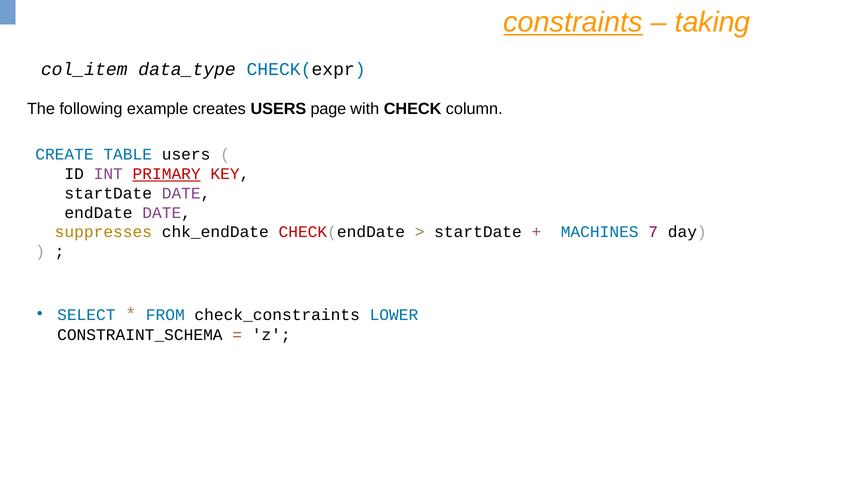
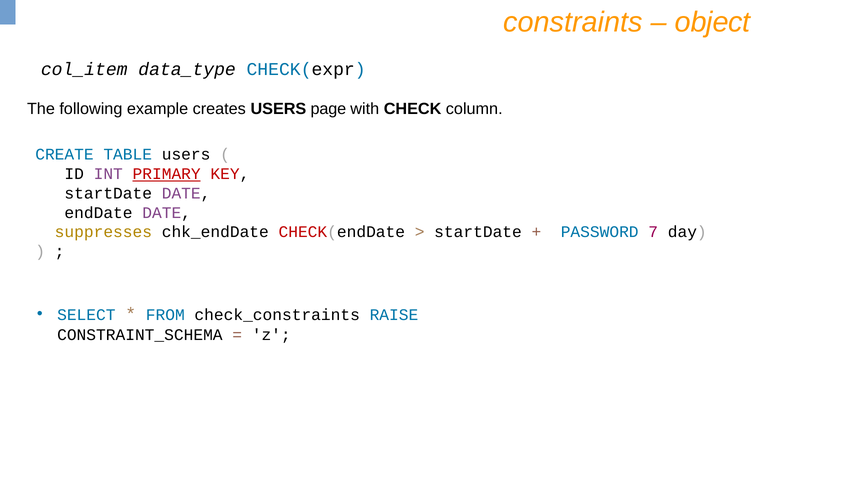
constraints underline: present -> none
taking: taking -> object
MACHINES: MACHINES -> PASSWORD
LOWER: LOWER -> RAISE
